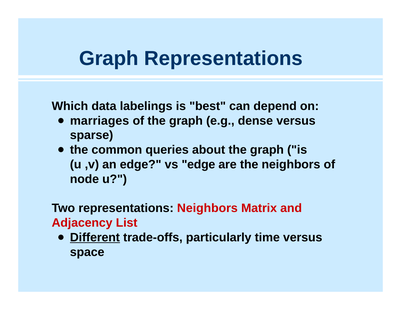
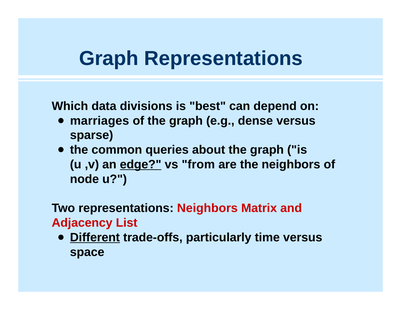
labelings: labelings -> divisions
edge at (141, 164) underline: none -> present
vs edge: edge -> from
